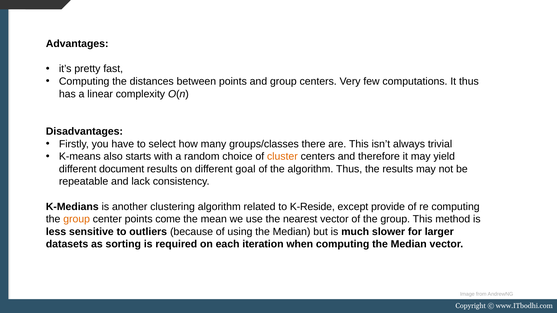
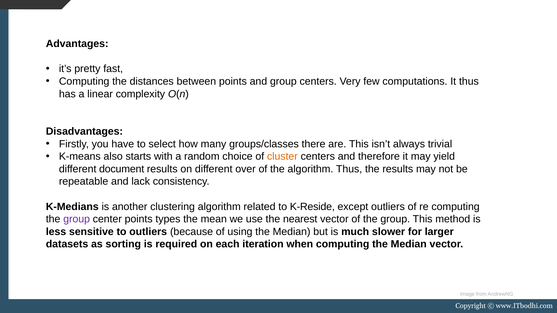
goal: goal -> over
except provide: provide -> outliers
group at (77, 219) colour: orange -> purple
come: come -> types
